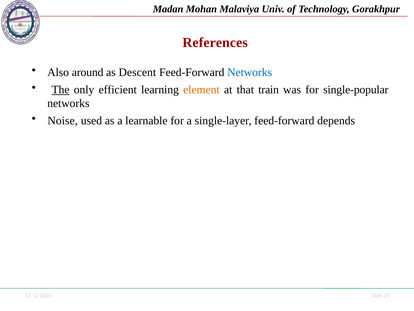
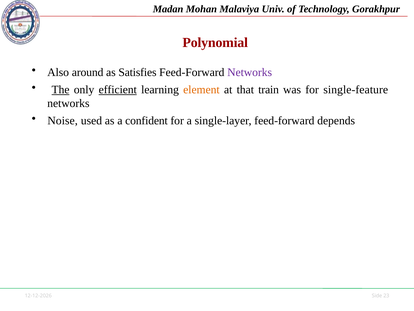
References: References -> Polynomial
Descent: Descent -> Satisfies
Networks at (250, 72) colour: blue -> purple
efficient underline: none -> present
single-popular: single-popular -> single-feature
learnable: learnable -> confident
